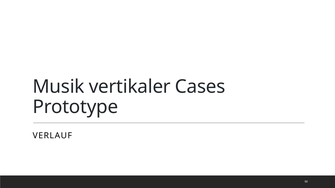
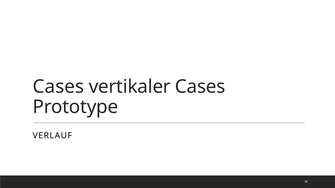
Musik at (59, 87): Musik -> Cases
